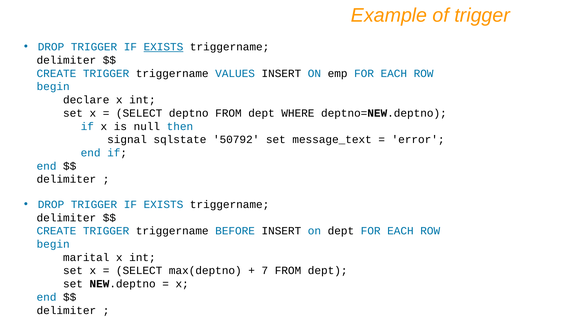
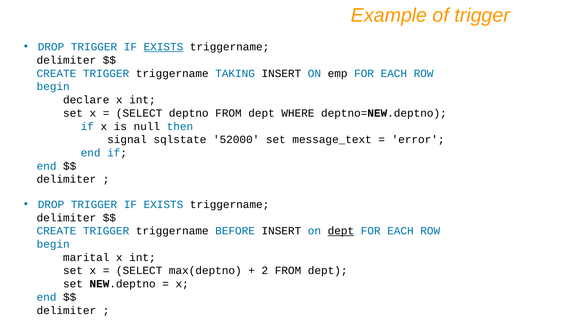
VALUES: VALUES -> TAKING
50792: 50792 -> 52000
dept at (341, 231) underline: none -> present
7: 7 -> 2
